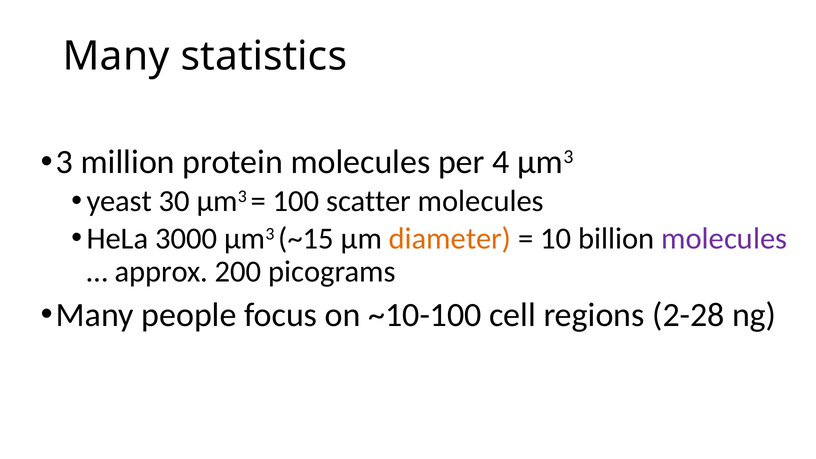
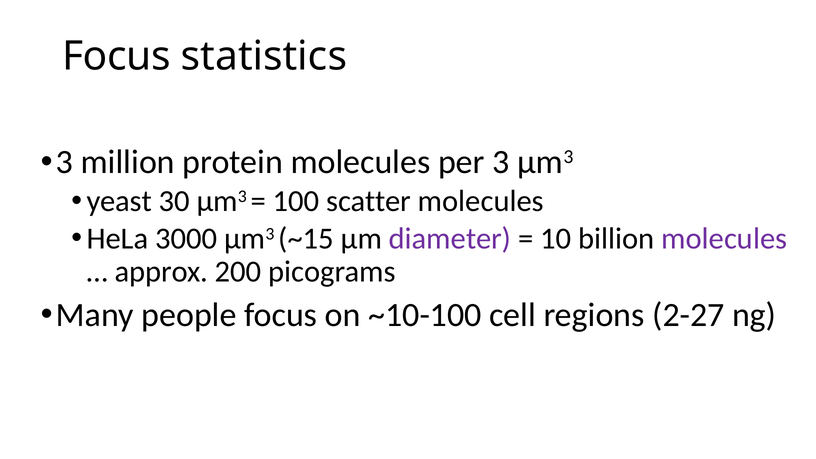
Many at (116, 56): Many -> Focus
per 4: 4 -> 3
diameter colour: orange -> purple
2-28: 2-28 -> 2-27
